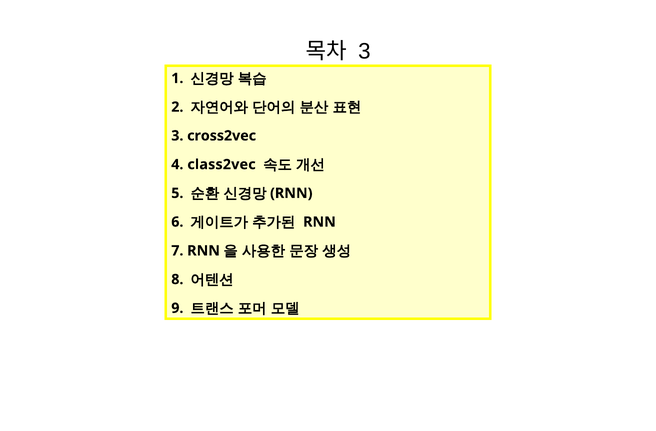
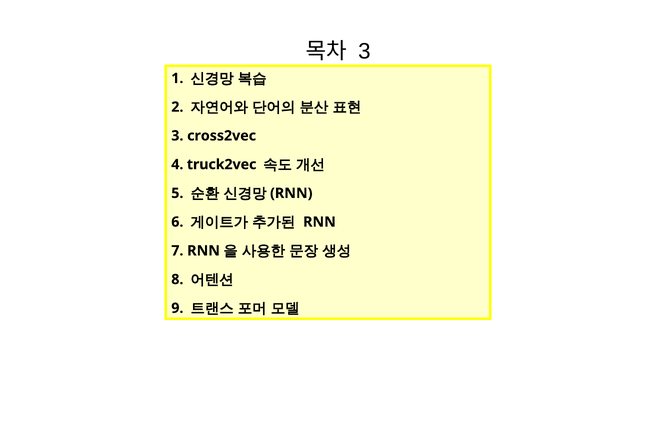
class2vec: class2vec -> truck2vec
